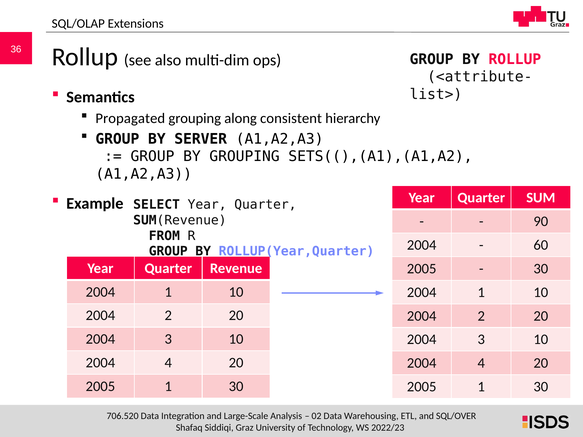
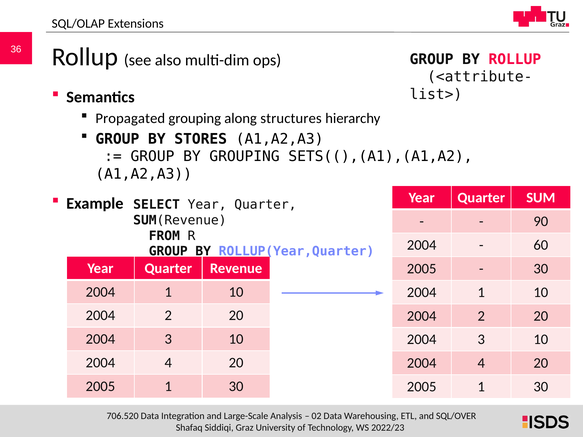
consistent: consistent -> structures
SERVER: SERVER -> STORES
